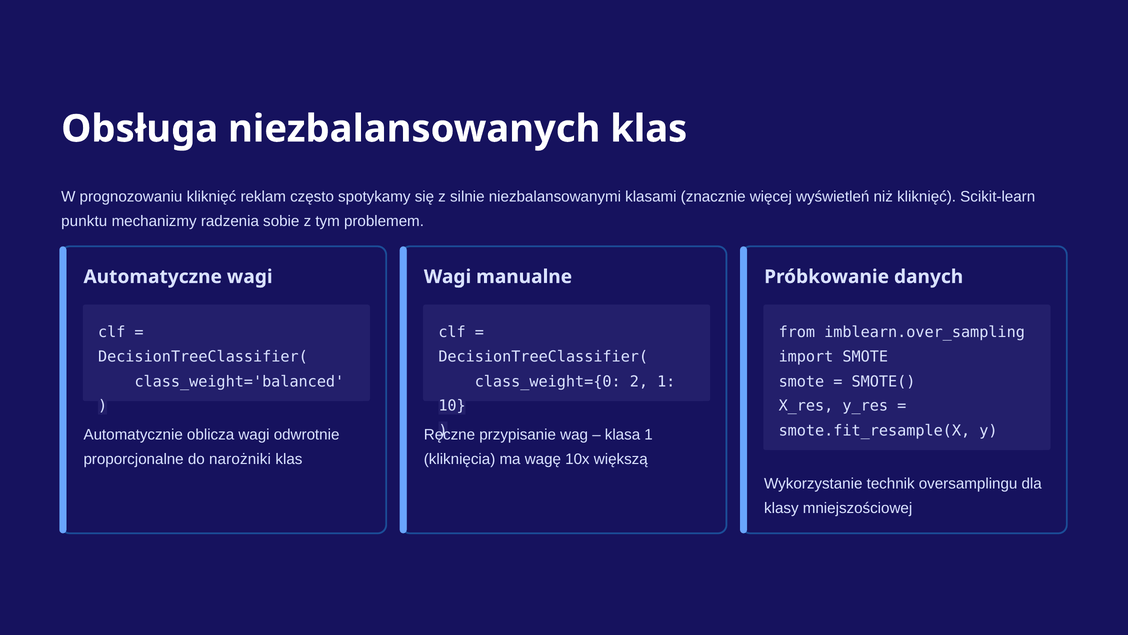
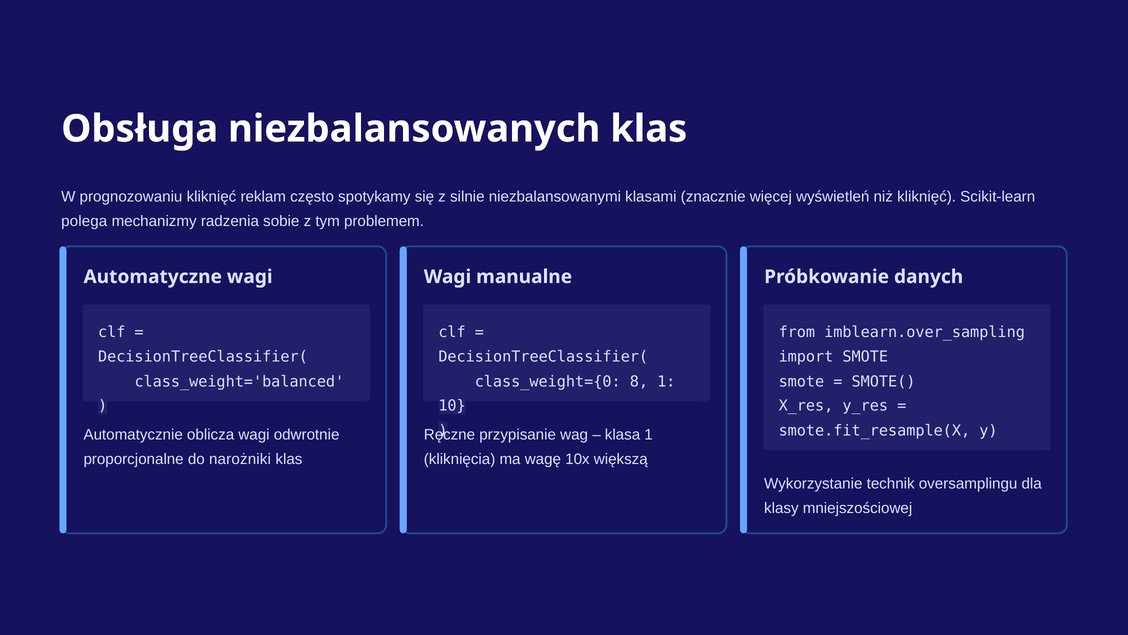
punktu: punktu -> polega
2: 2 -> 8
